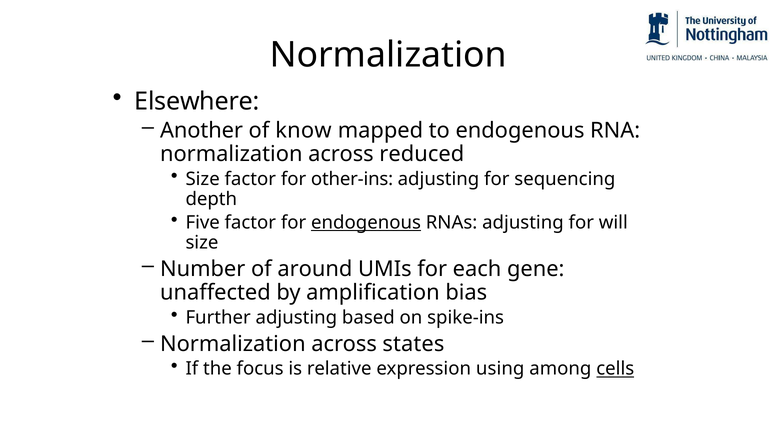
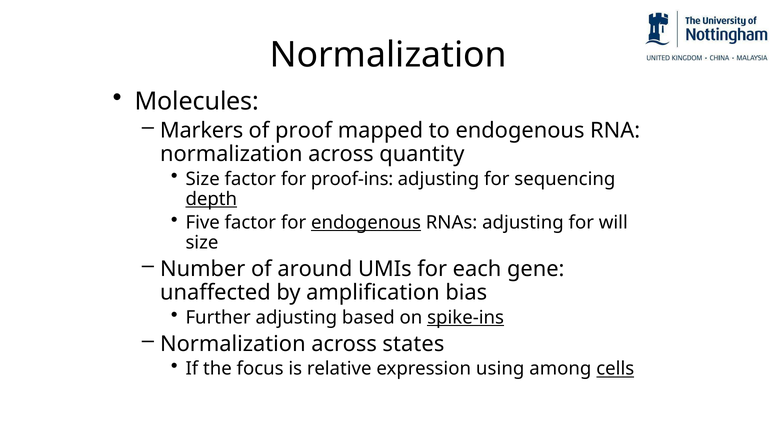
Elsewhere: Elsewhere -> Molecules
Another: Another -> Markers
know: know -> proof
reduced: reduced -> quantity
other-ins: other-ins -> proof-ins
depth underline: none -> present
spike-ins underline: none -> present
